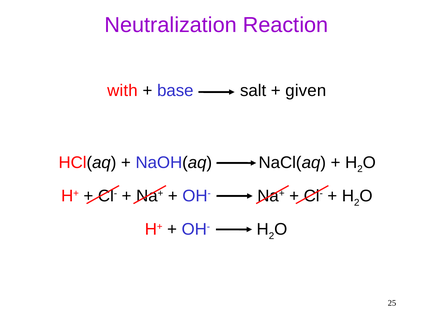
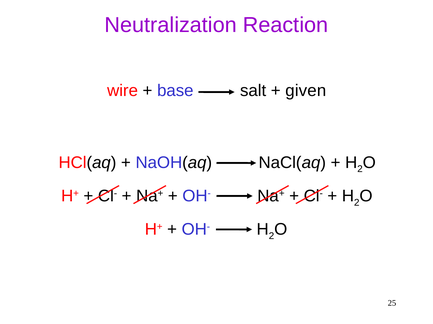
with: with -> wire
